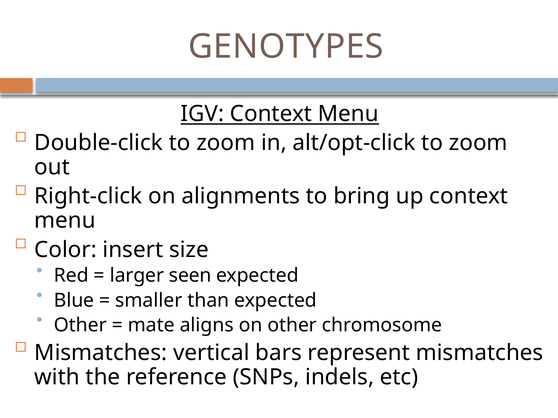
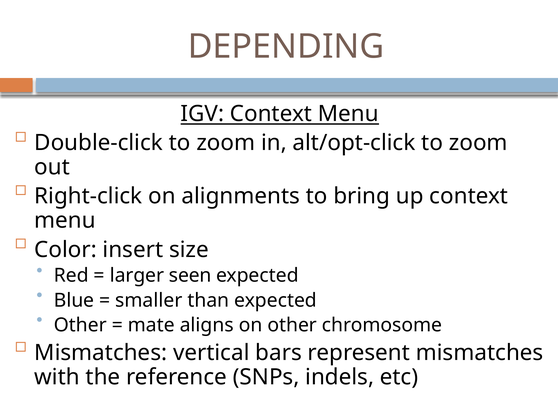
GENOTYPES: GENOTYPES -> DEPENDING
